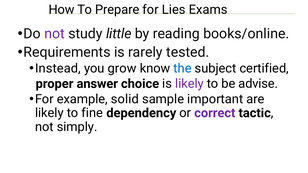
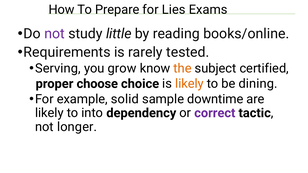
Instead: Instead -> Serving
the colour: blue -> orange
answer: answer -> choose
likely at (189, 84) colour: purple -> orange
advise: advise -> dining
important: important -> downtime
fine: fine -> into
simply: simply -> longer
